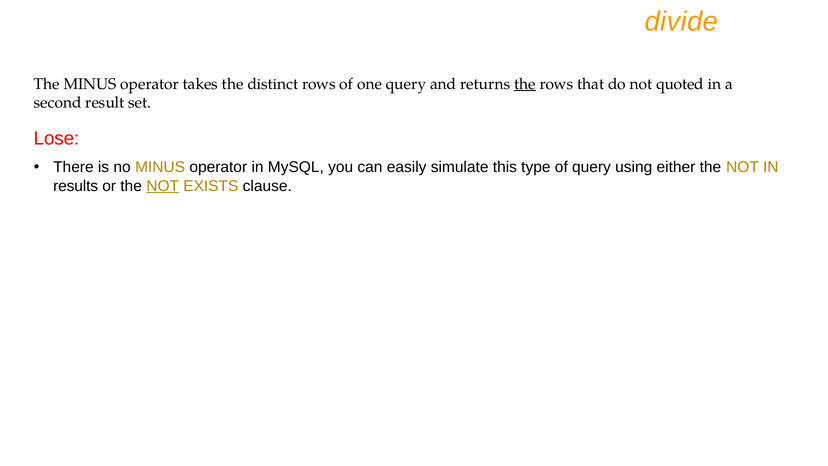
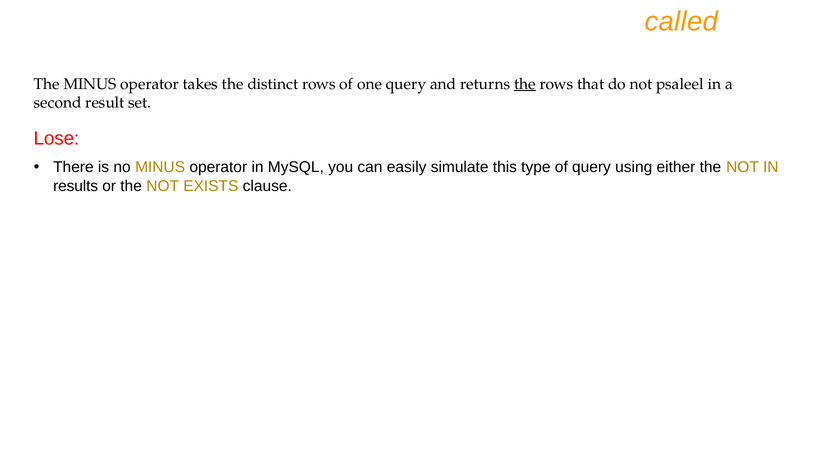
divide: divide -> called
quoted: quoted -> psaleel
NOT at (163, 186) underline: present -> none
